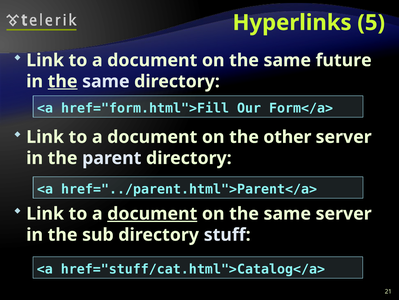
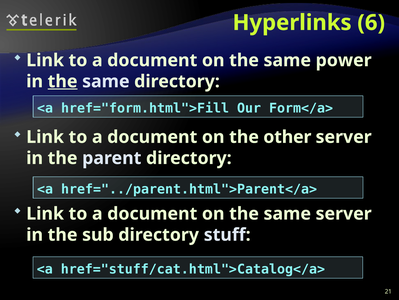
5: 5 -> 6
future: future -> power
document at (152, 213) underline: present -> none
